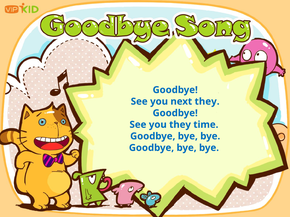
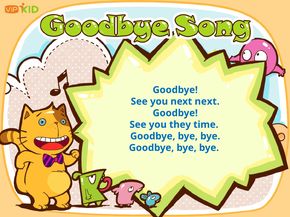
next they: they -> next
